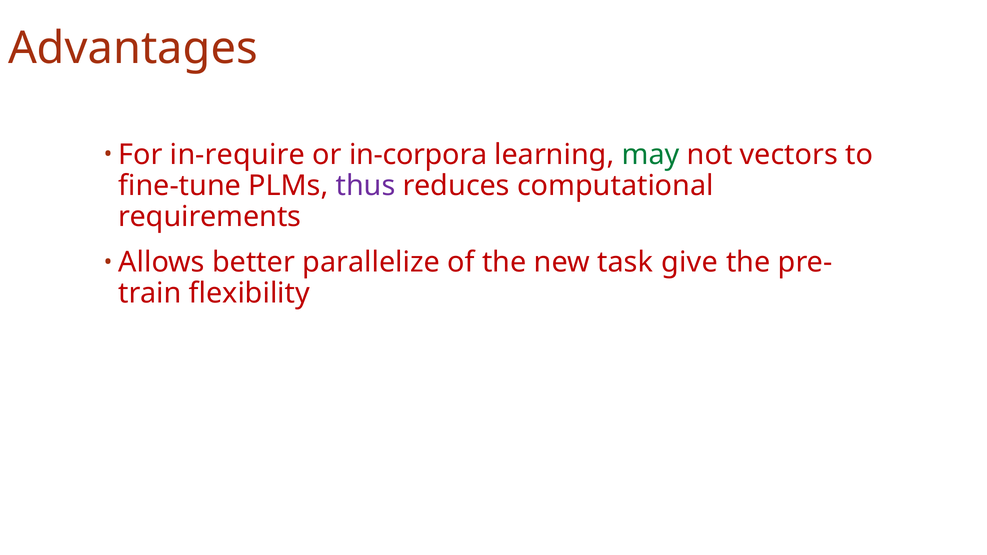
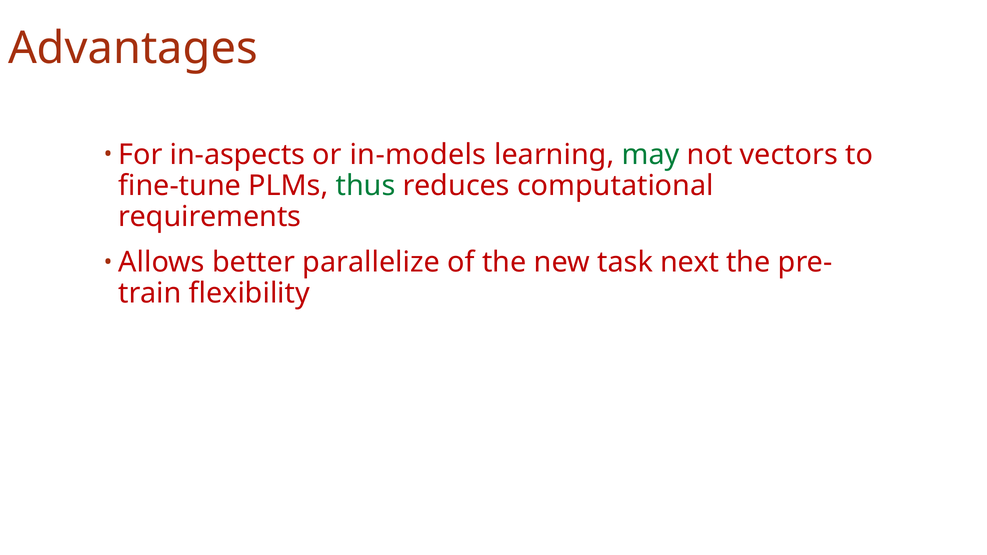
in-require: in-require -> in-aspects
in-corpora: in-corpora -> in-models
thus colour: purple -> green
give: give -> next
